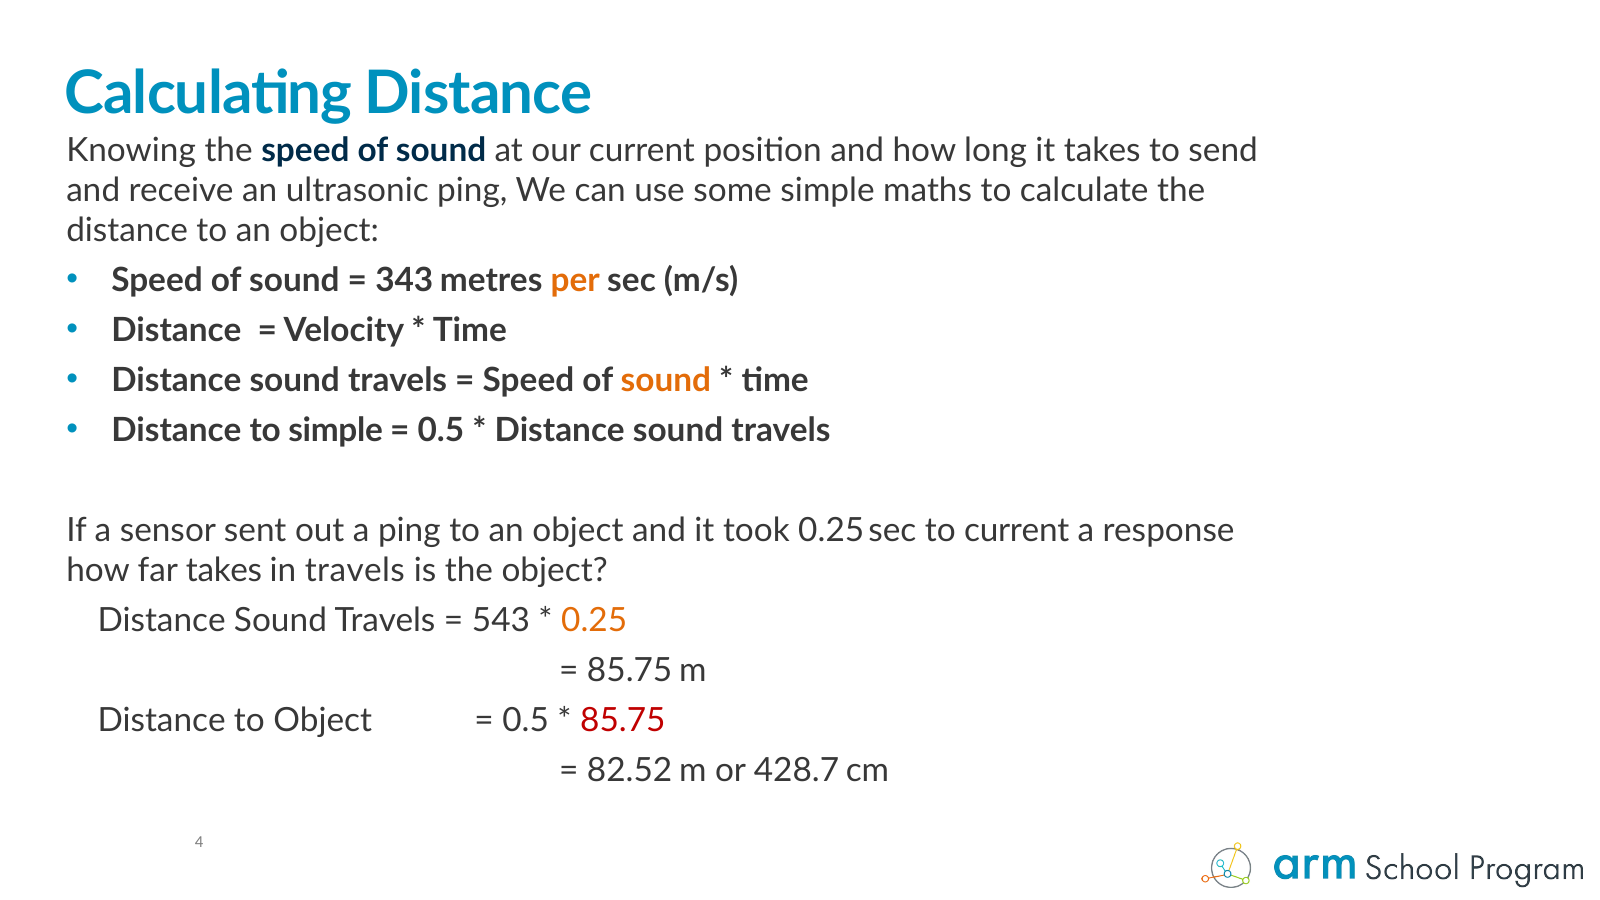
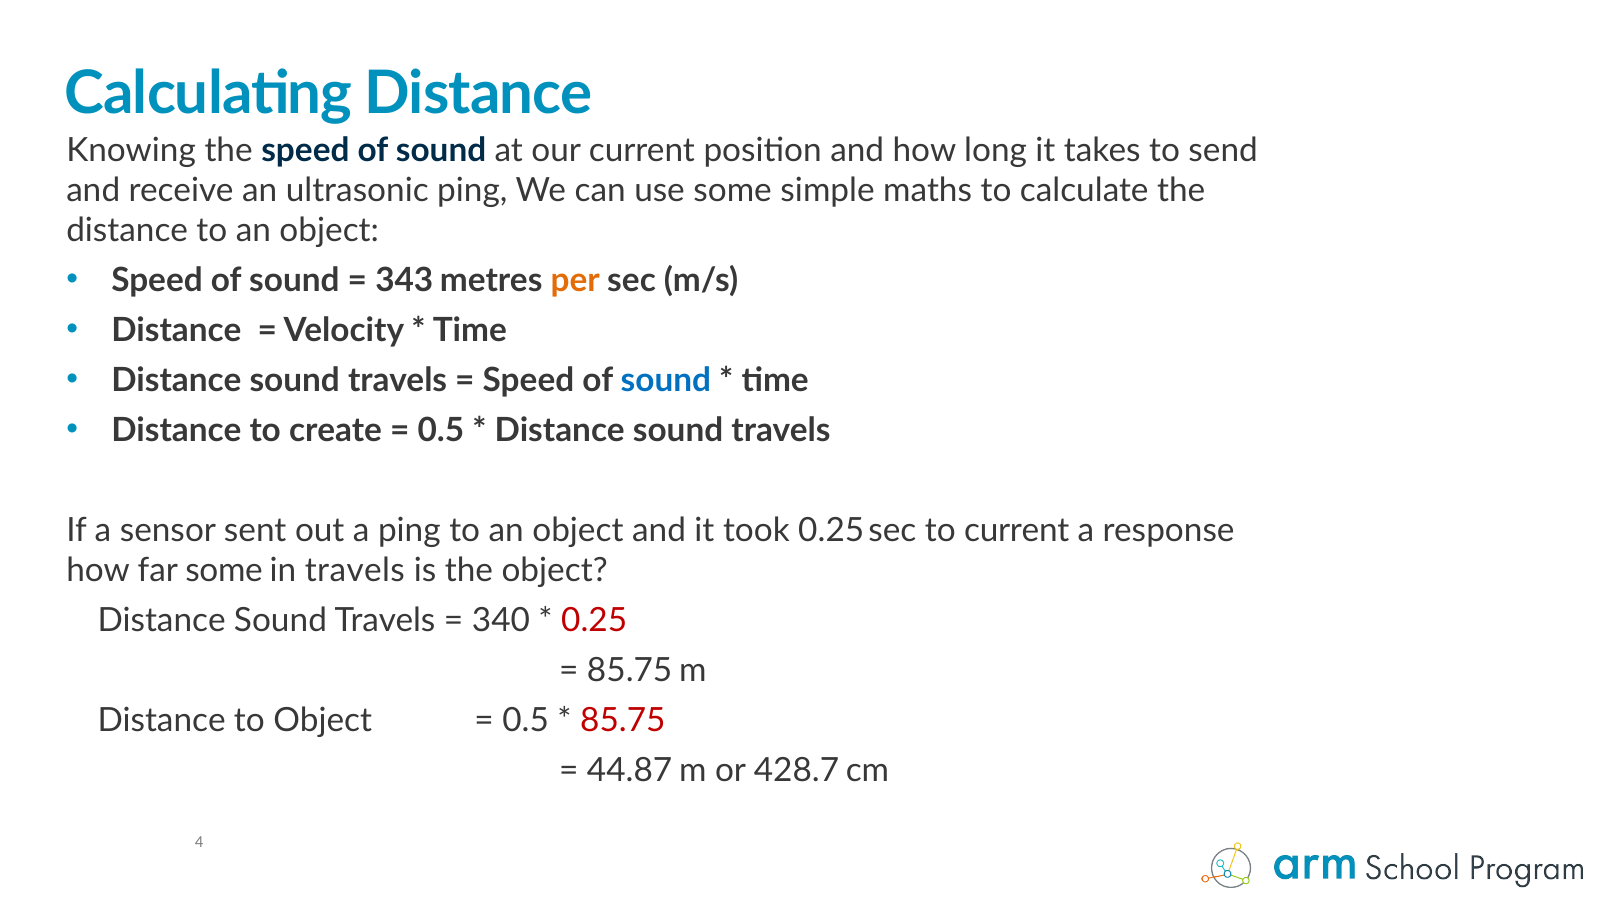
sound at (666, 380) colour: orange -> blue
to simple: simple -> create
far takes: takes -> some
543: 543 -> 340
0.25 at (594, 620) colour: orange -> red
82.52: 82.52 -> 44.87
